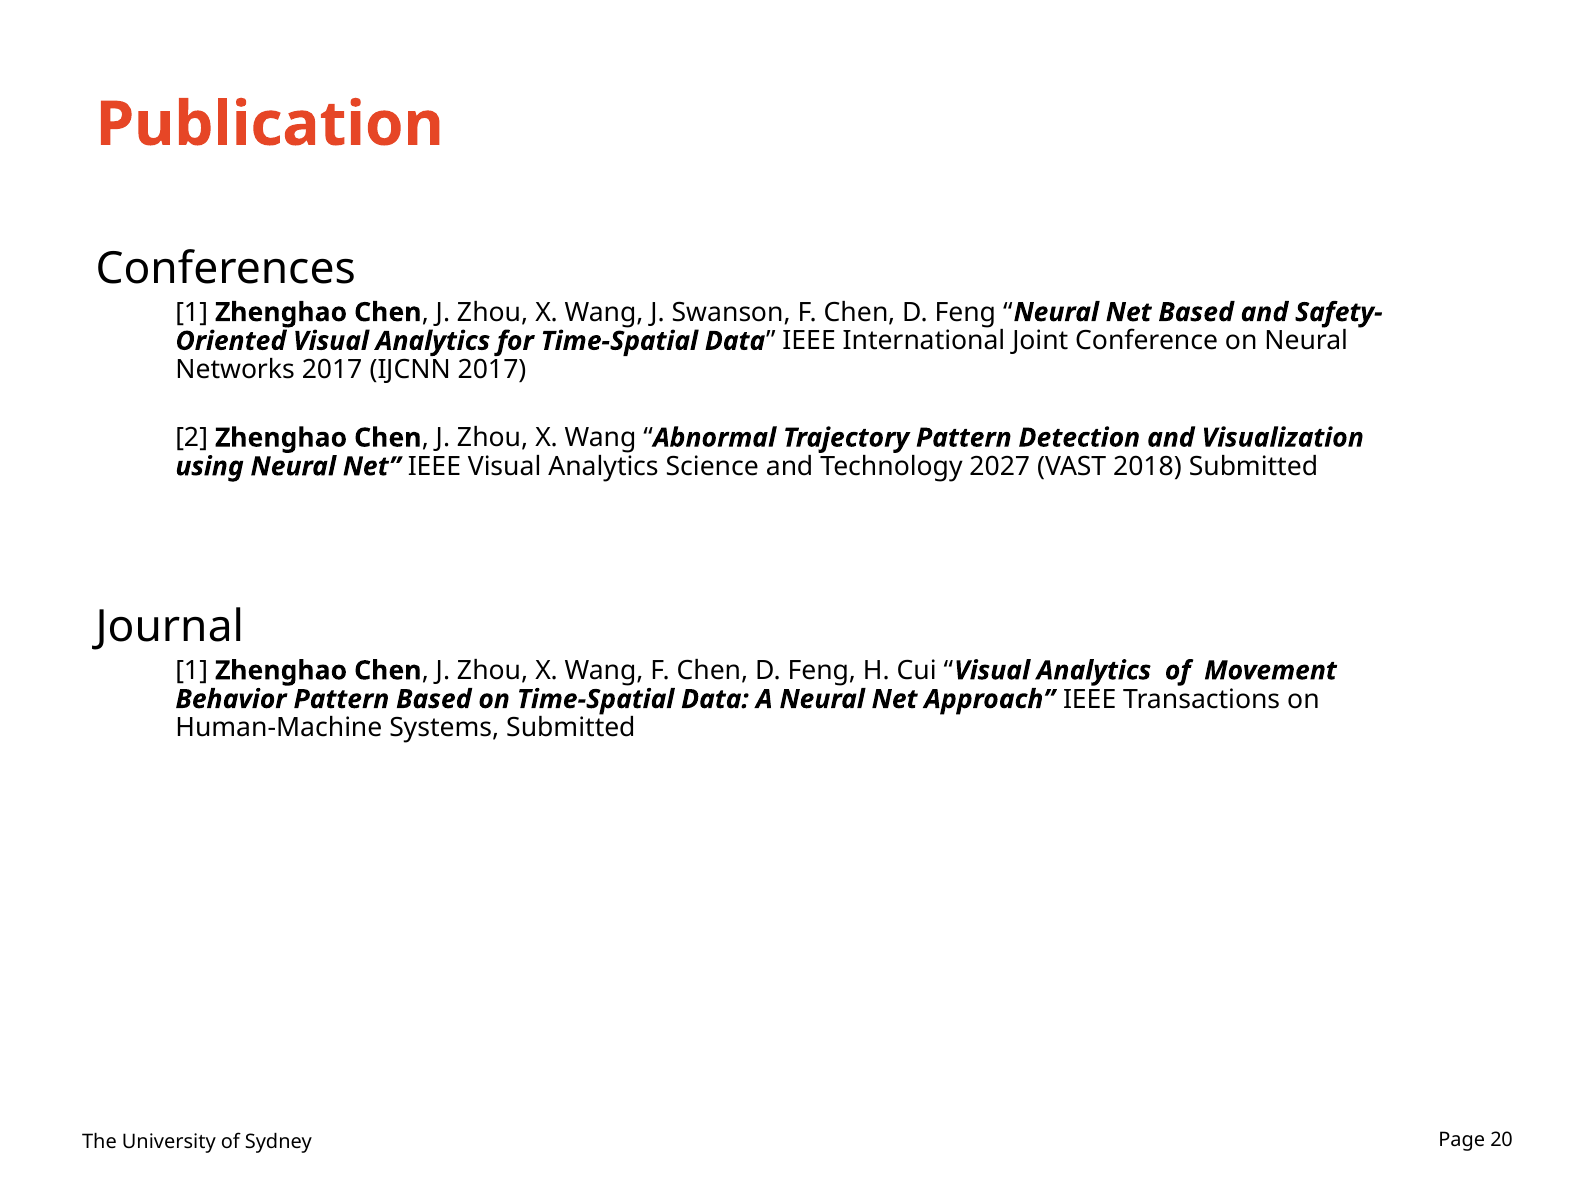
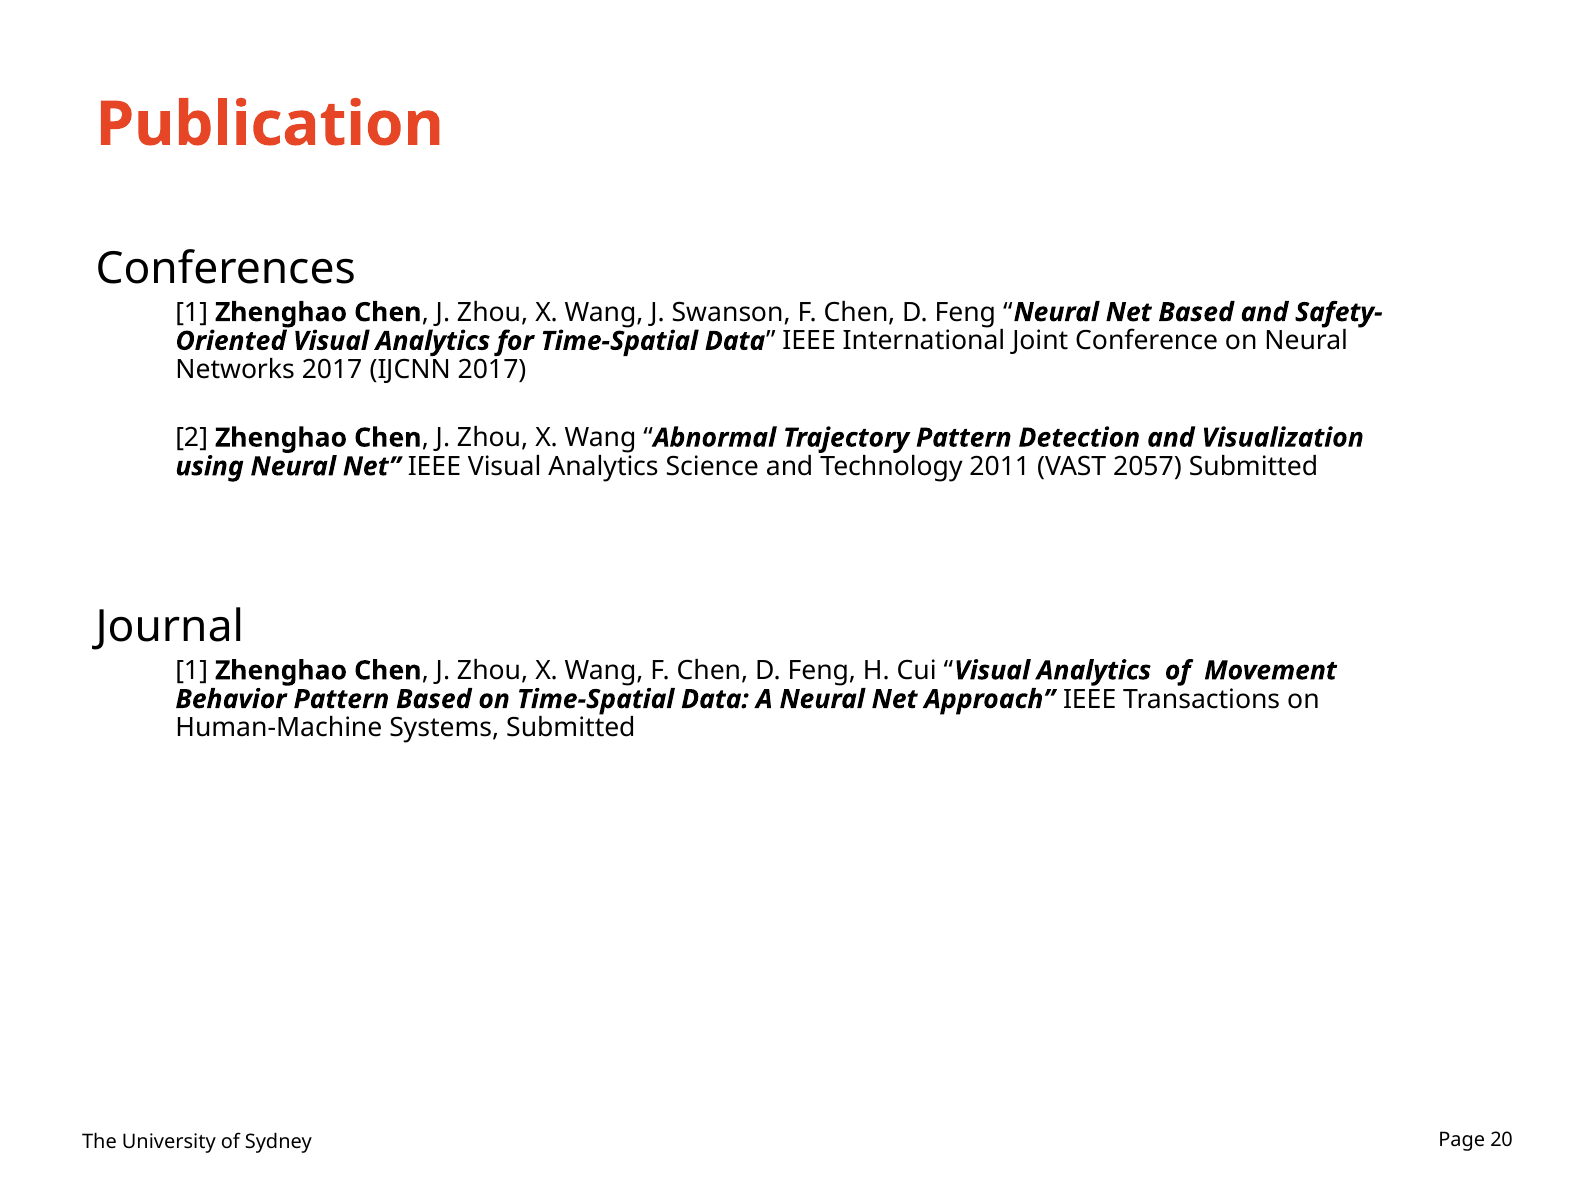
2027: 2027 -> 2011
2018: 2018 -> 2057
